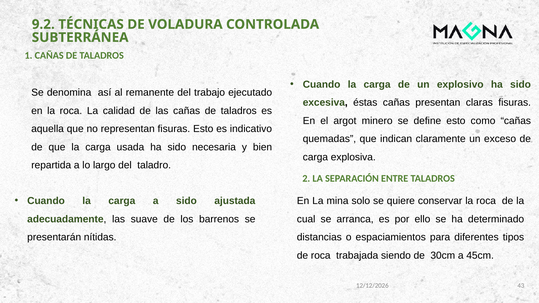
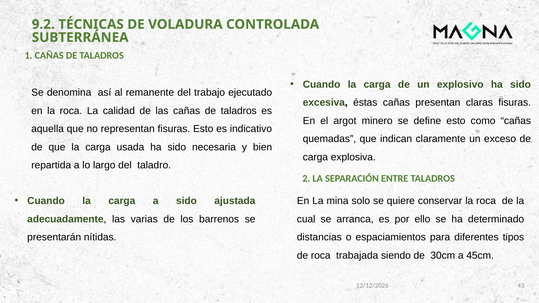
suave: suave -> varias
